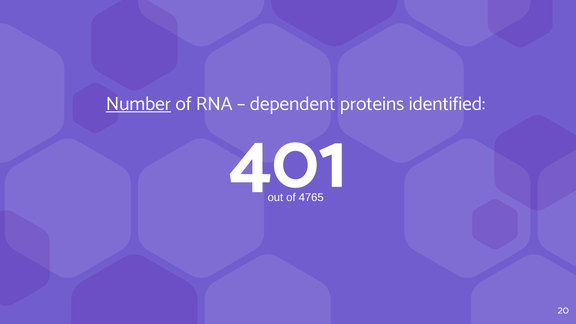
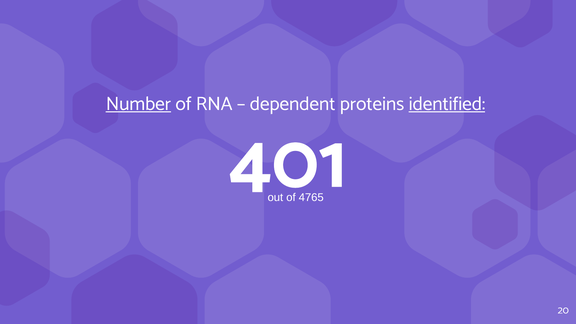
identified underline: none -> present
